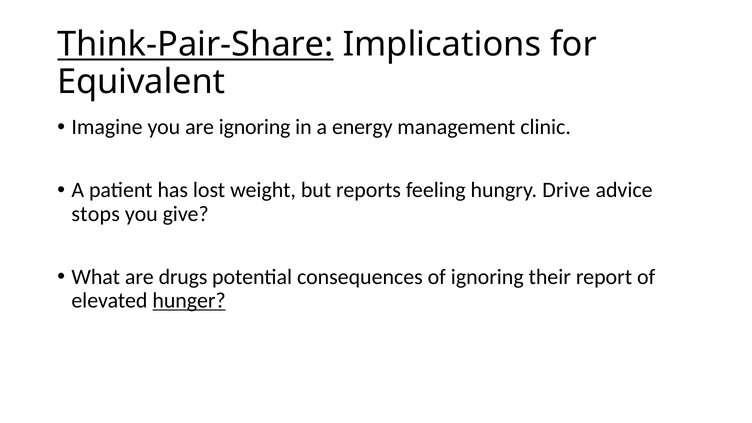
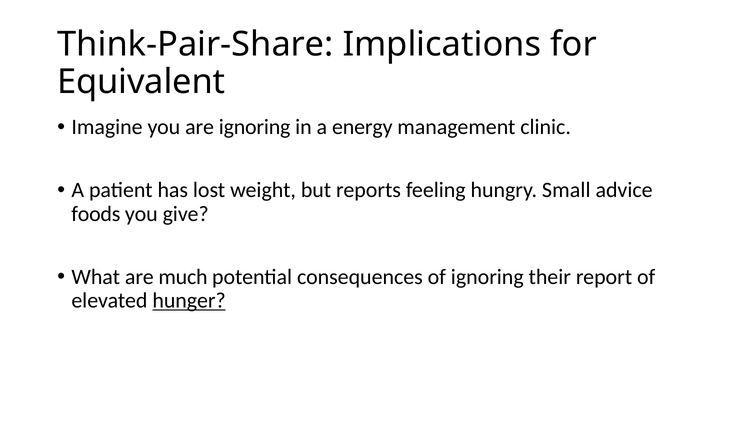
Think-Pair-Share underline: present -> none
Drive: Drive -> Small
stops: stops -> foods
drugs: drugs -> much
